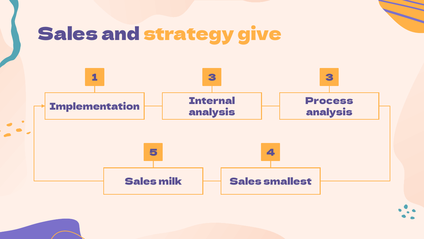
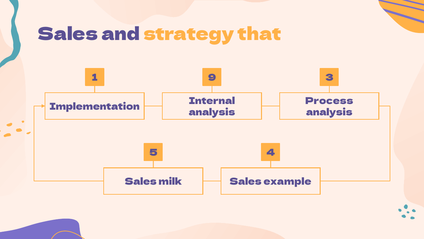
give: give -> that
1 3: 3 -> 9
smallest: smallest -> example
